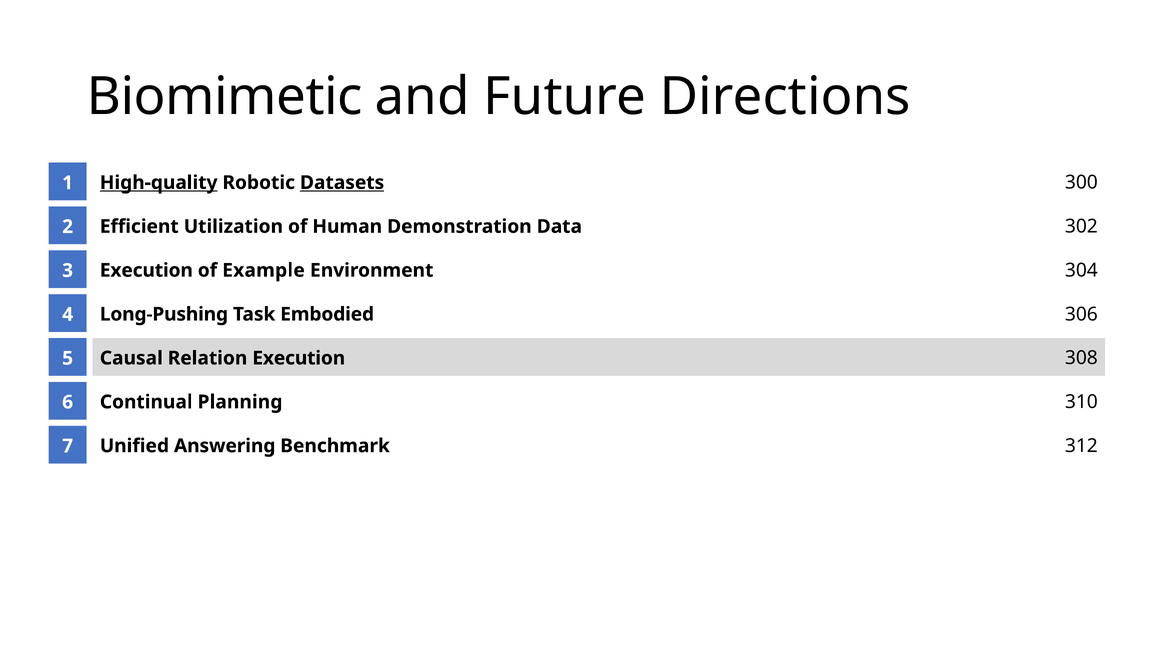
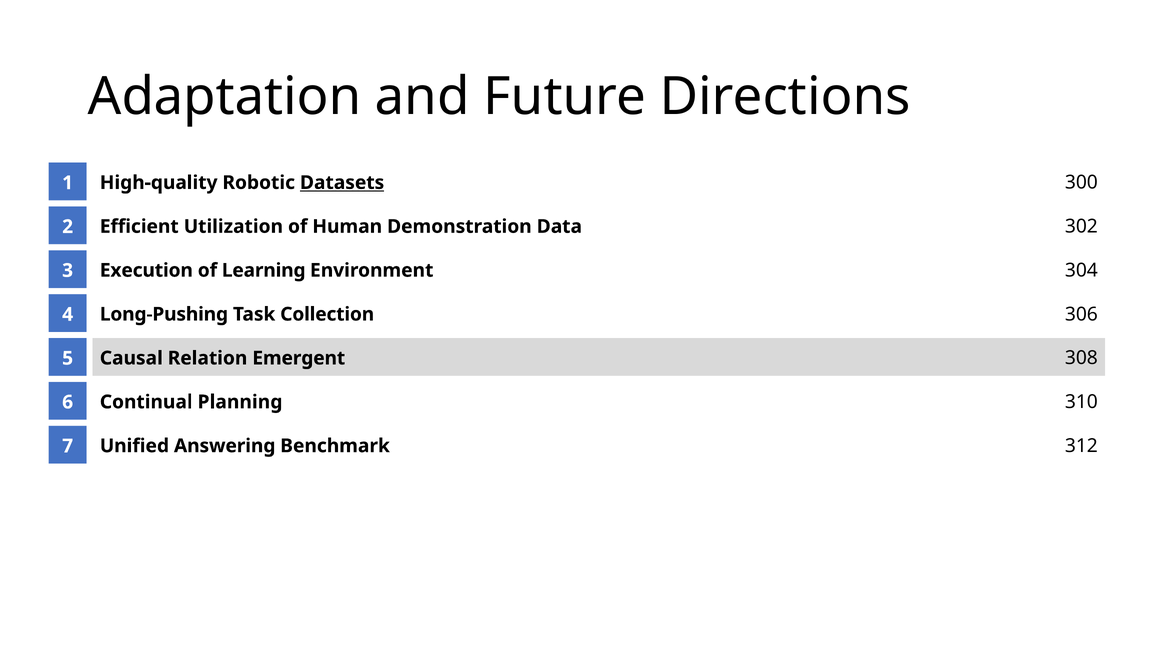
Biomimetic: Biomimetic -> Adaptation
High-quality underline: present -> none
Example: Example -> Learning
Embodied: Embodied -> Collection
Relation Execution: Execution -> Emergent
